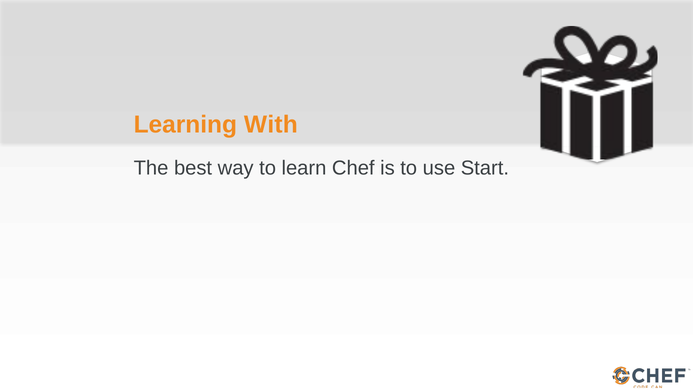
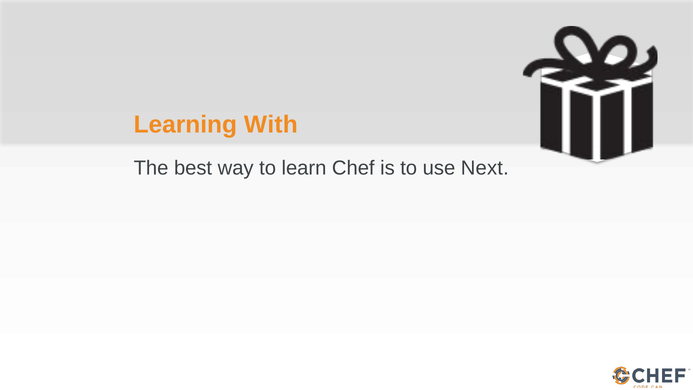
Start: Start -> Next
